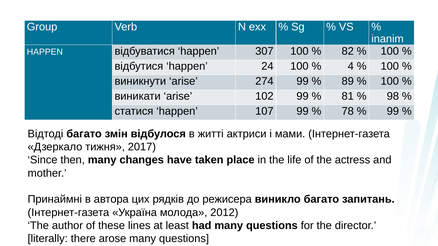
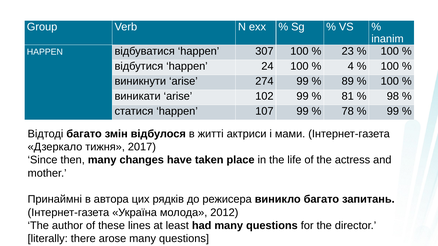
82: 82 -> 23
